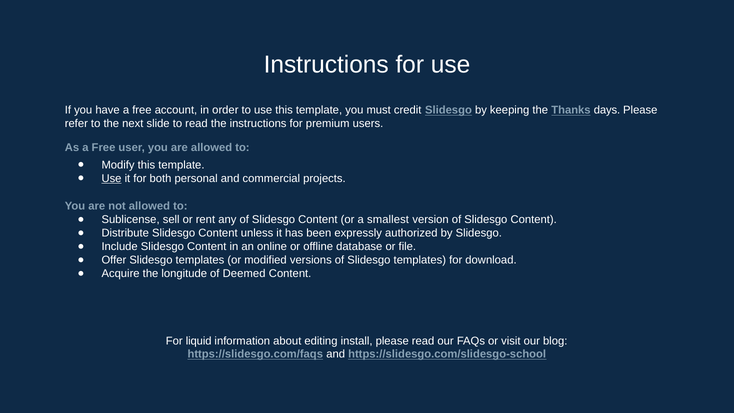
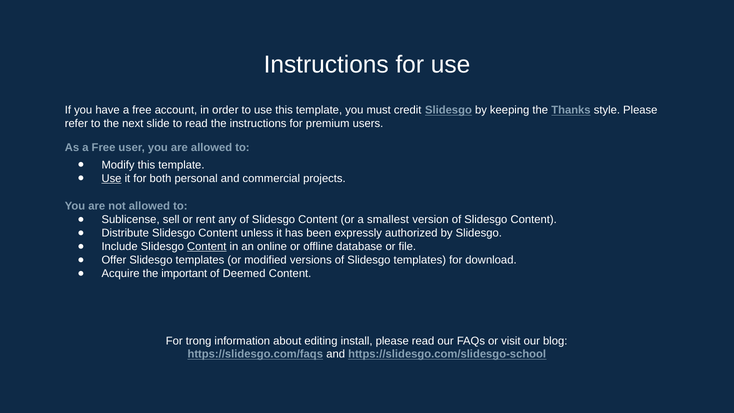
days: days -> style
Content at (207, 246) underline: none -> present
longitude: longitude -> important
liquid: liquid -> trong
